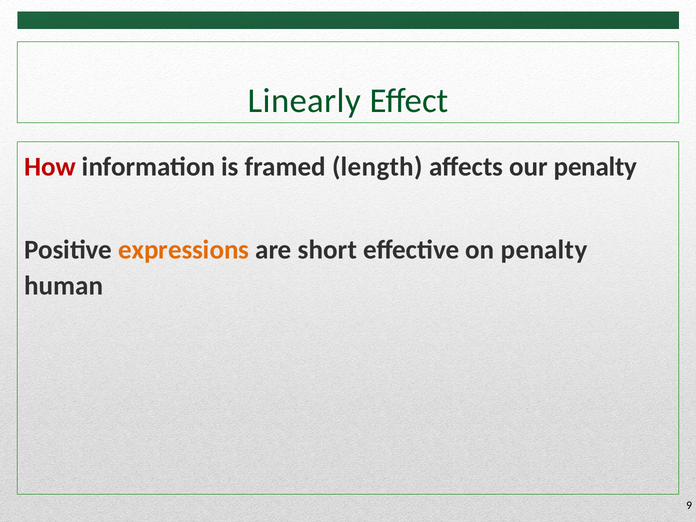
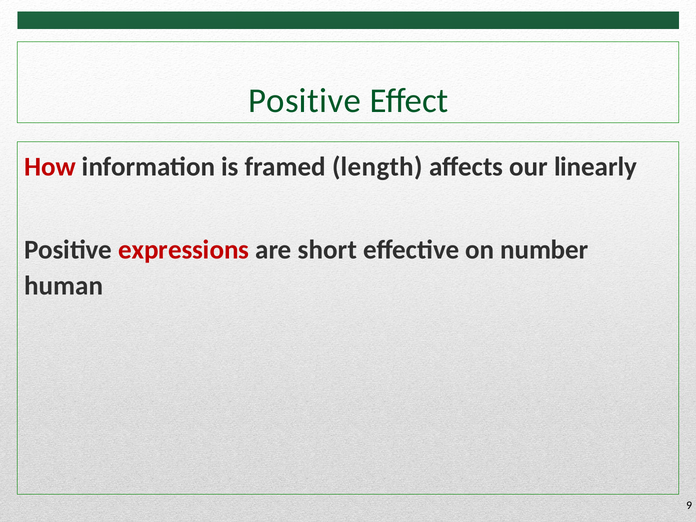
Linearly at (304, 101): Linearly -> Positive
our penalty: penalty -> linearly
expressions colour: orange -> red
on penalty: penalty -> number
